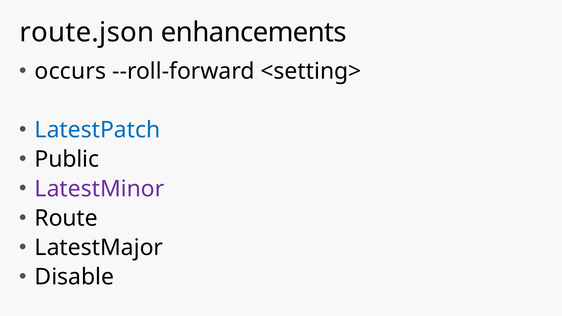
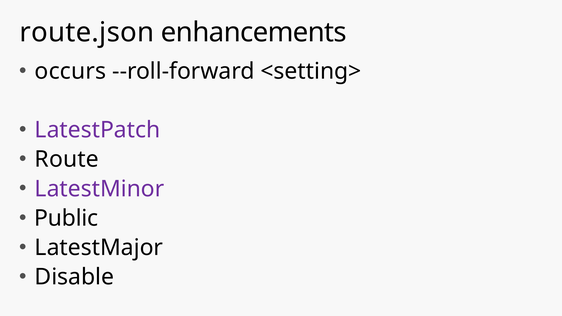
LatestPatch colour: blue -> purple
Public: Public -> Route
Route: Route -> Public
